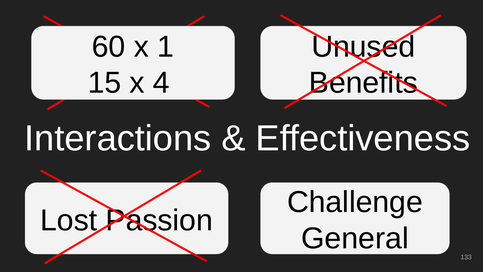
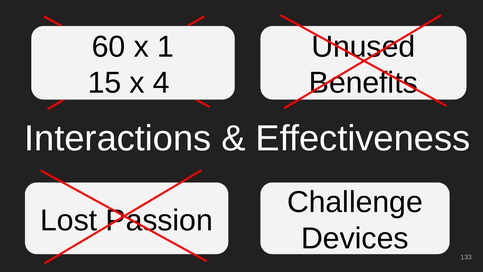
General: General -> Devices
